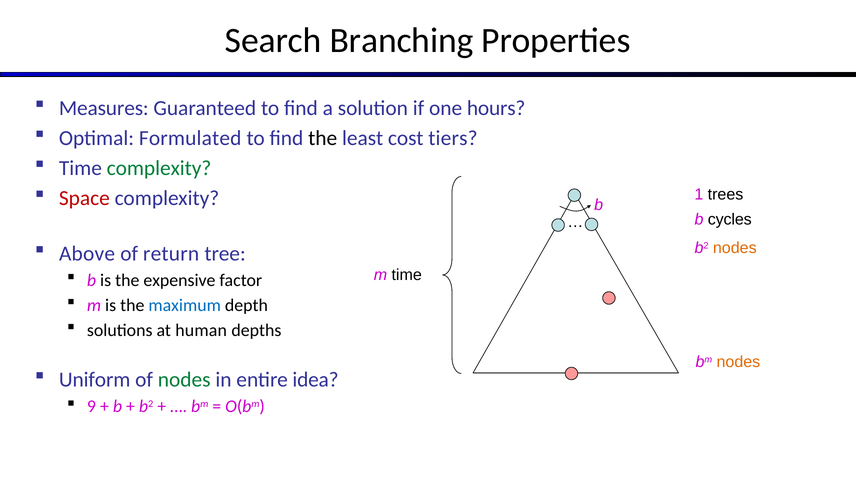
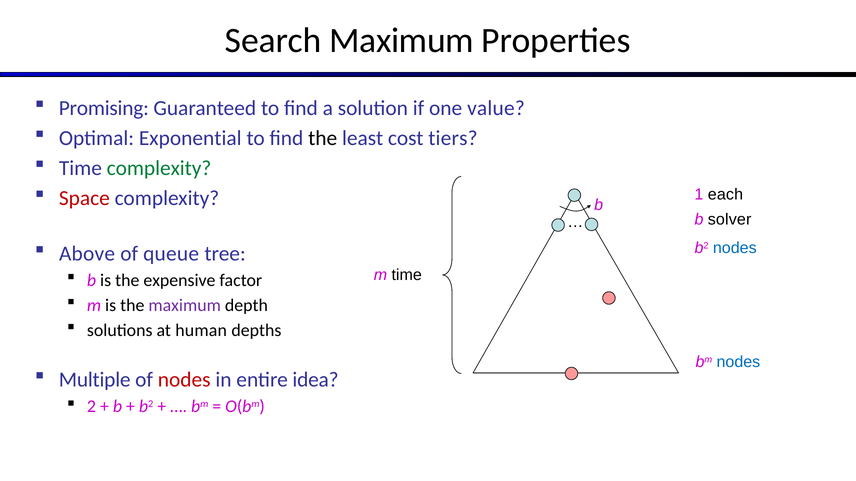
Search Branching: Branching -> Maximum
Measures: Measures -> Promising
hours: hours -> value
Formulated: Formulated -> Exponential
trees: trees -> each
cycles: cycles -> solver
nodes at (735, 248) colour: orange -> blue
return: return -> queue
maximum at (185, 306) colour: blue -> purple
nodes at (738, 363) colour: orange -> blue
Uniform: Uniform -> Multiple
nodes at (184, 380) colour: green -> red
9: 9 -> 2
